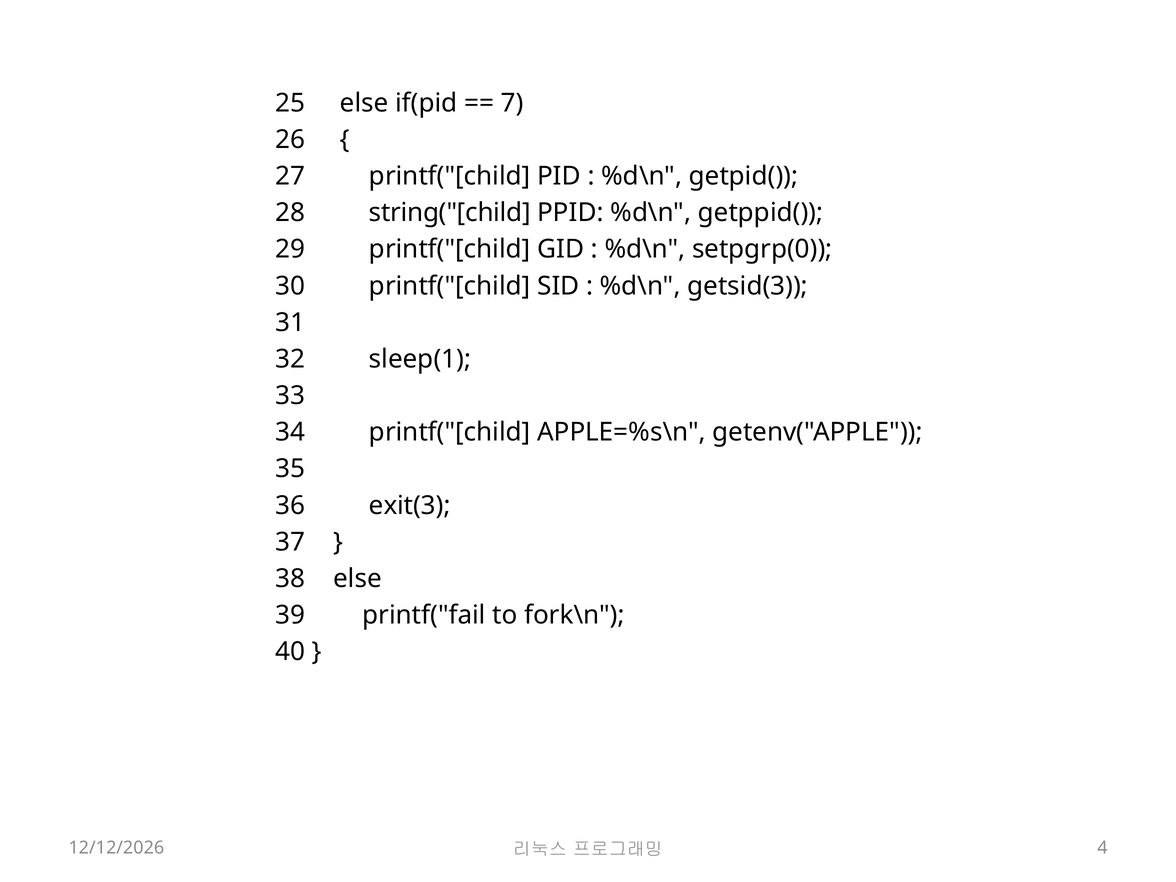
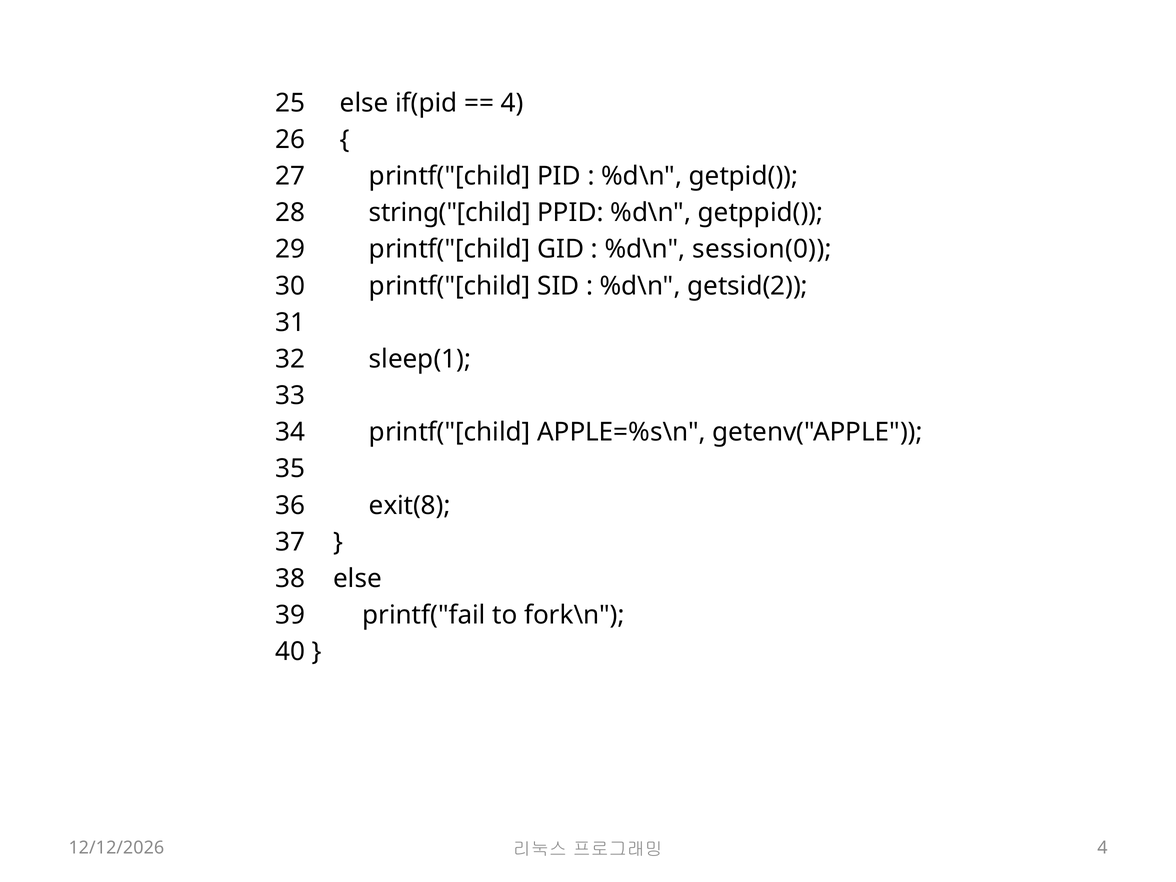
7 at (512, 103): 7 -> 4
setpgrp(0: setpgrp(0 -> session(0
getsid(3: getsid(3 -> getsid(2
exit(3: exit(3 -> exit(8
